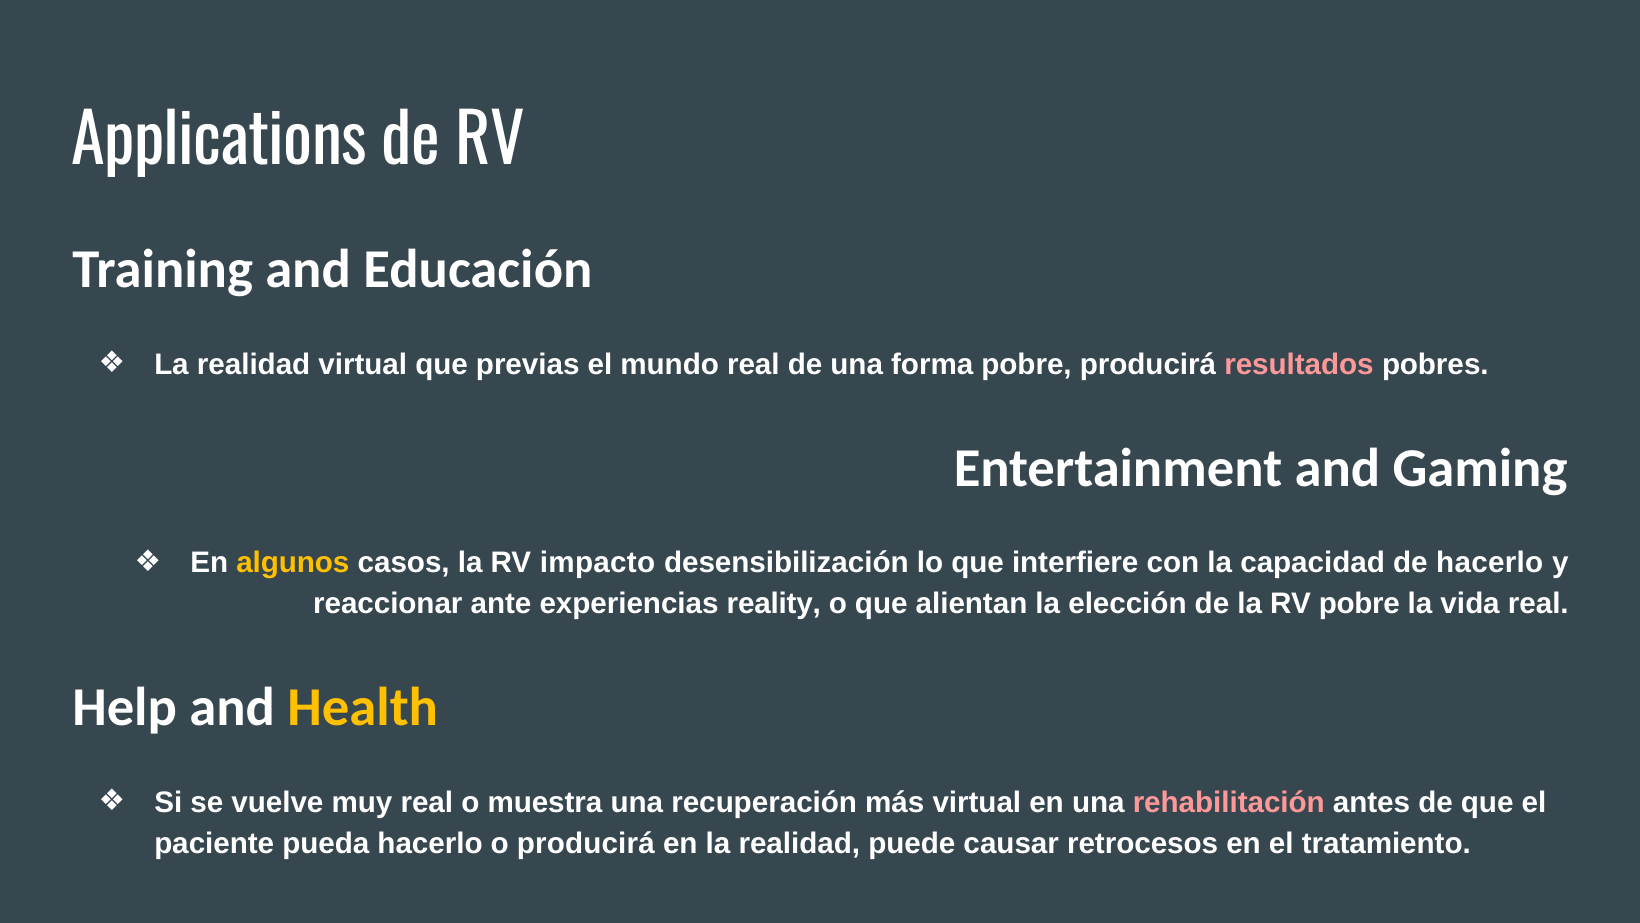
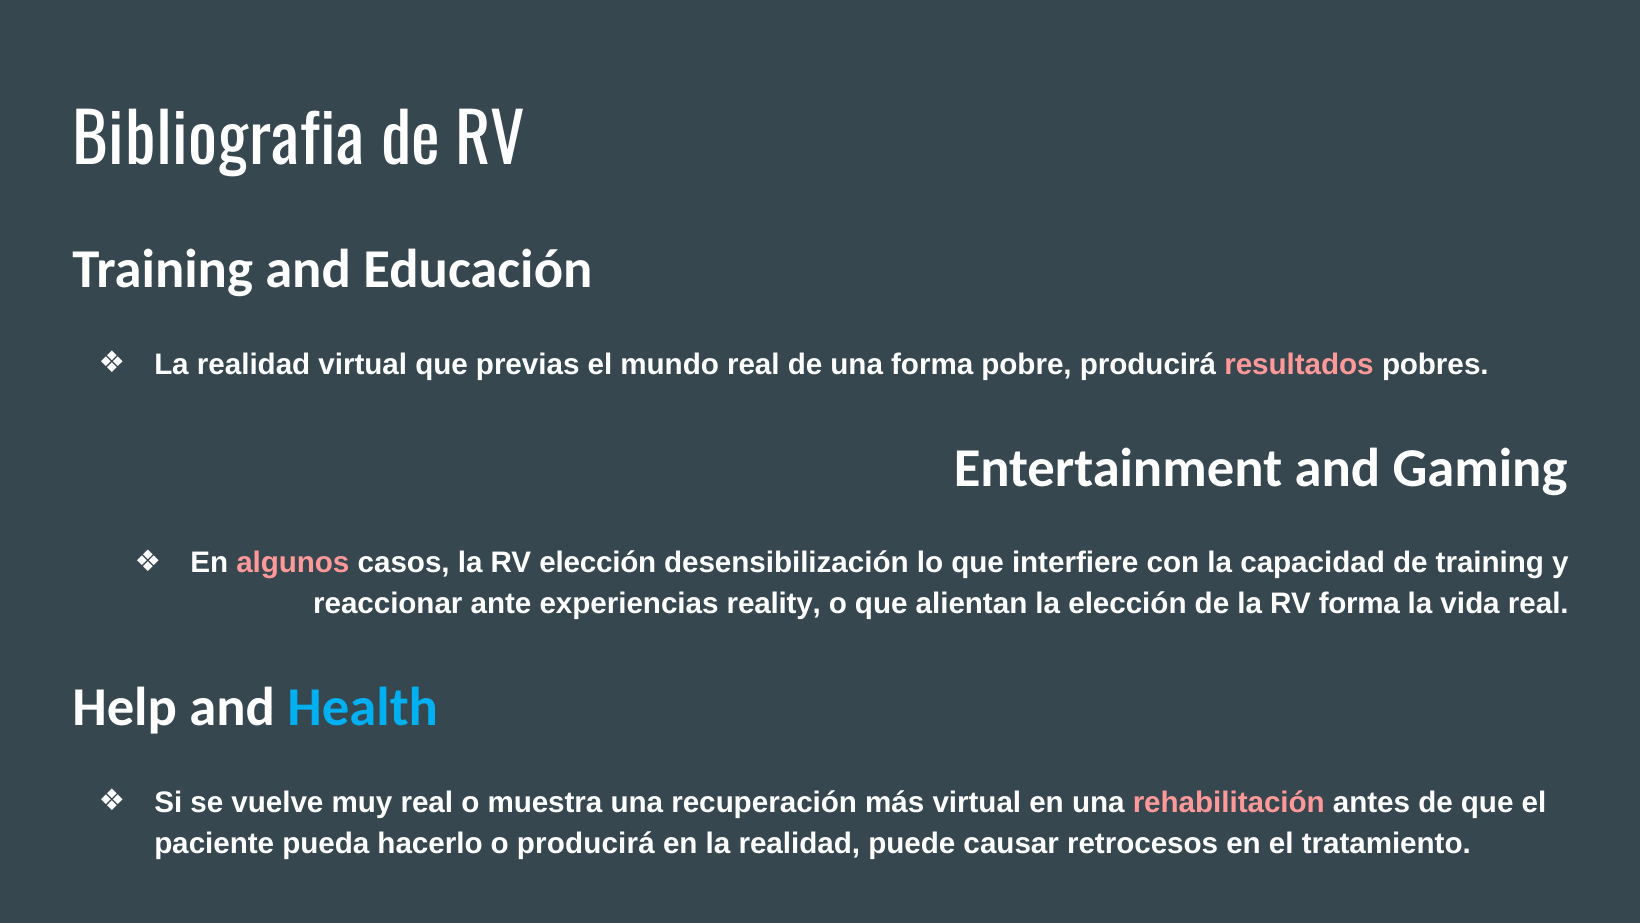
Applications: Applications -> Bibliografia
algunos colour: yellow -> pink
RV impacto: impacto -> elección
de hacerlo: hacerlo -> training
RV pobre: pobre -> forma
Health colour: yellow -> light blue
